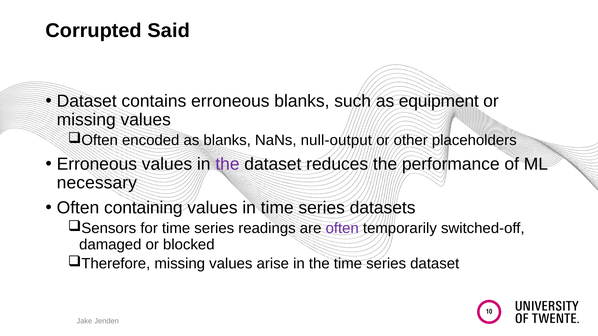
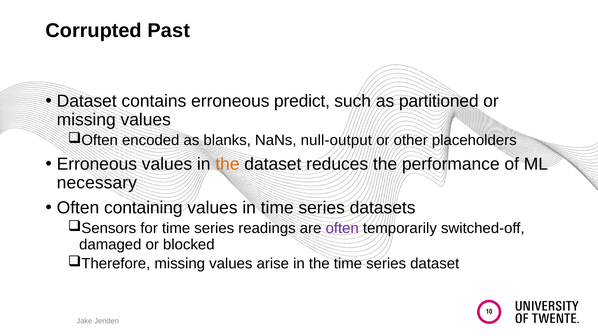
Said: Said -> Past
erroneous blanks: blanks -> predict
equipment: equipment -> partitioned
the at (227, 164) colour: purple -> orange
